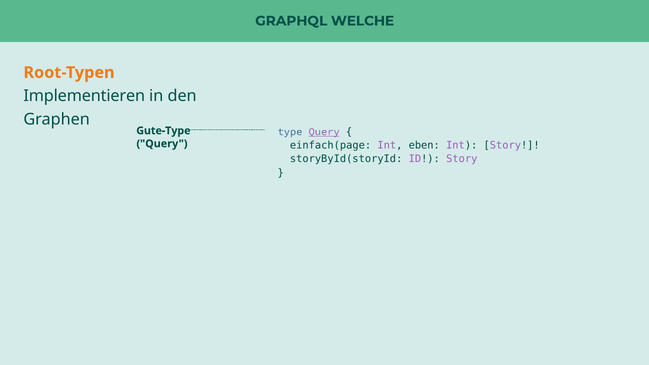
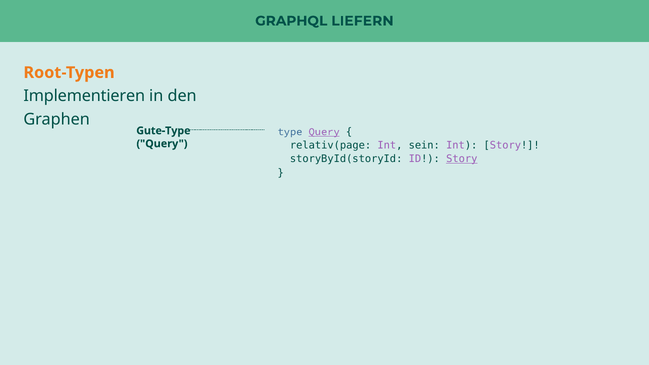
WELCHE: WELCHE -> LIEFERN
einfach(page: einfach(page -> relativ(page
eben: eben -> sein
Story at (462, 159) underline: none -> present
